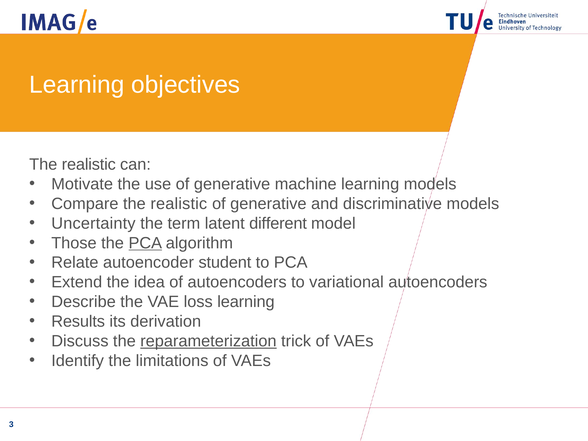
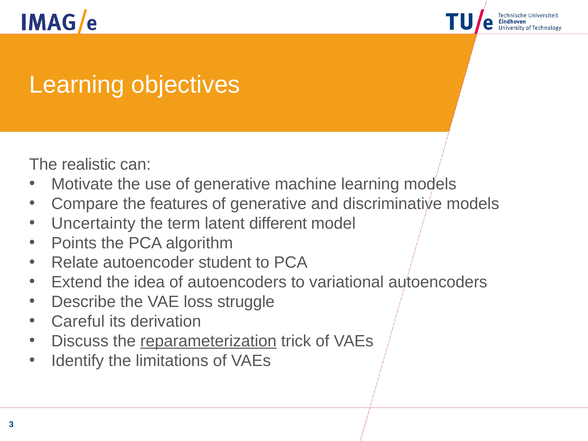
Compare the realistic: realistic -> features
Those: Those -> Points
PCA at (145, 243) underline: present -> none
loss learning: learning -> struggle
Results: Results -> Careful
